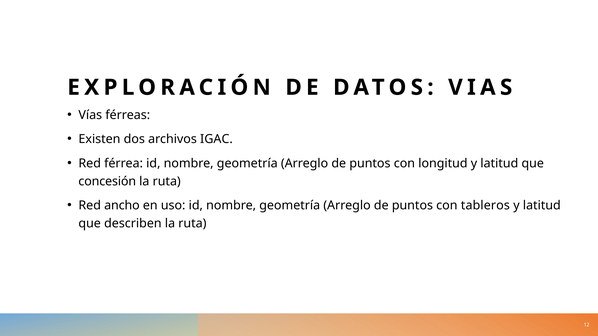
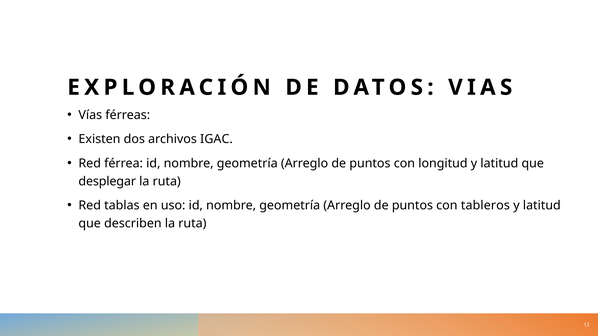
concesión: concesión -> desplegar
ancho: ancho -> tablas
